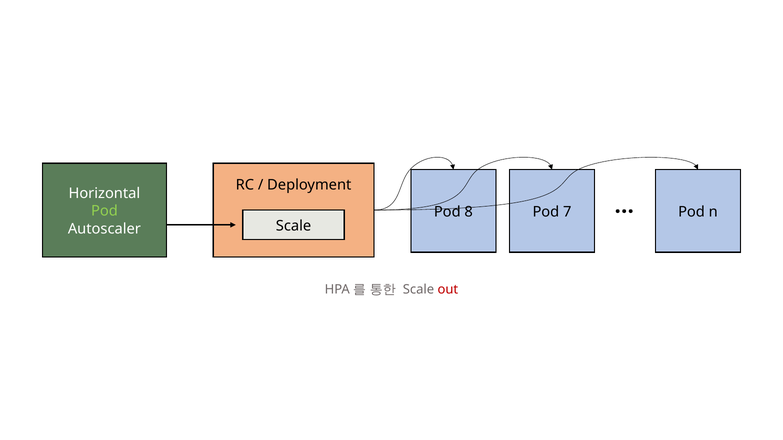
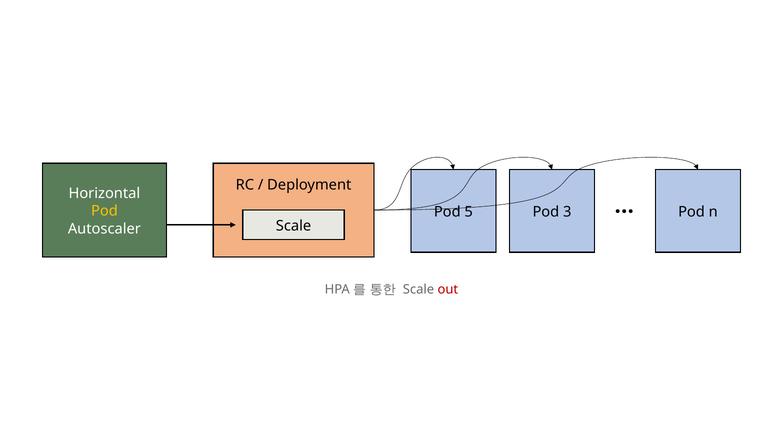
Pod at (104, 211) colour: light green -> yellow
8: 8 -> 5
7: 7 -> 3
